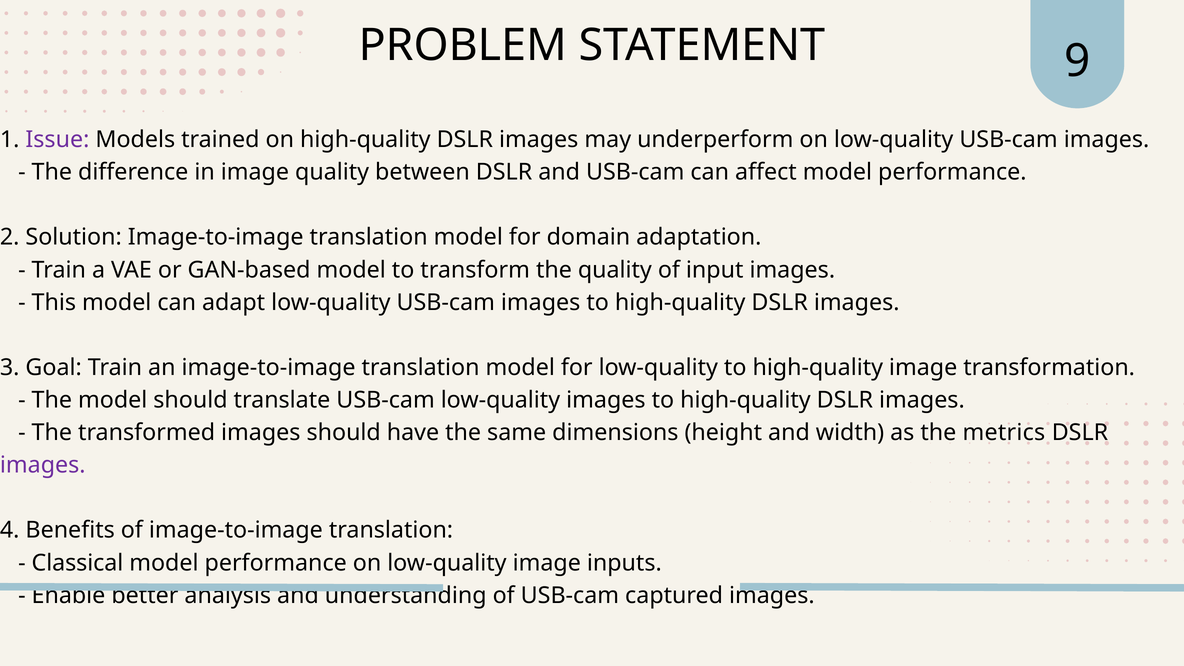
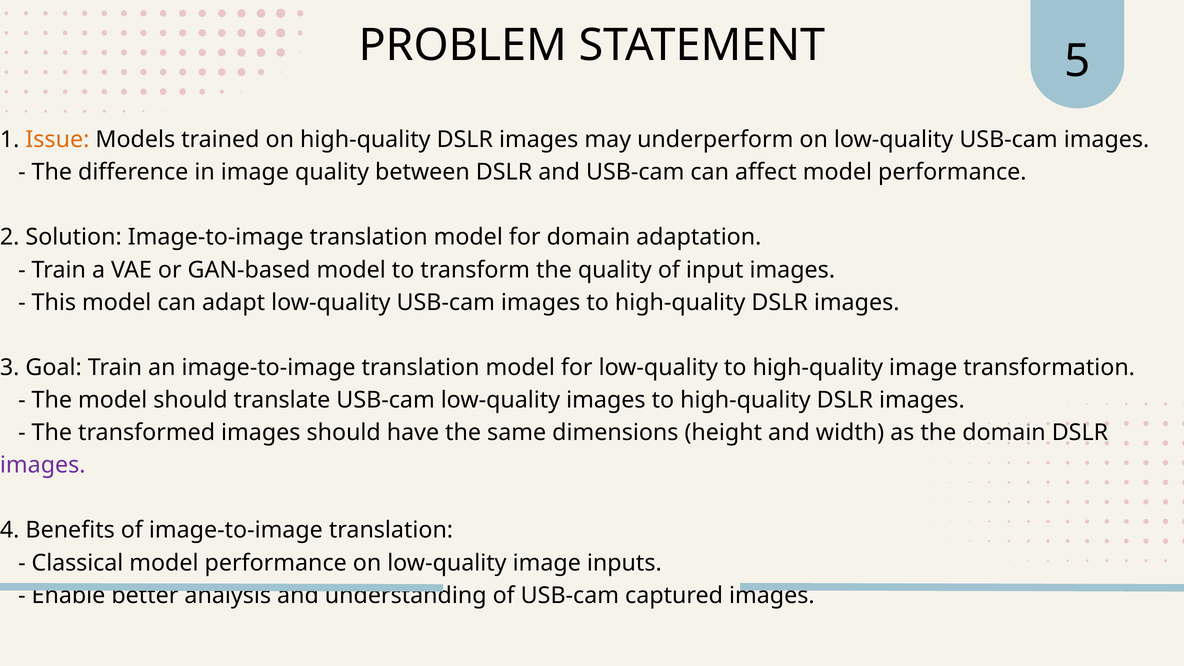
9: 9 -> 5
Issue colour: purple -> orange
the metrics: metrics -> domain
